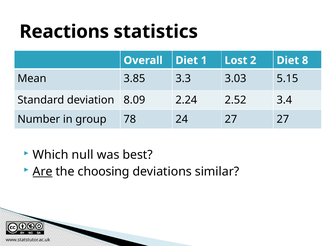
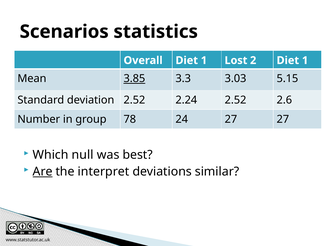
Reactions: Reactions -> Scenarios
2 Diet 8: 8 -> 1
3.85 underline: none -> present
deviation 8.09: 8.09 -> 2.52
3.4: 3.4 -> 2.6
choosing: choosing -> interpret
